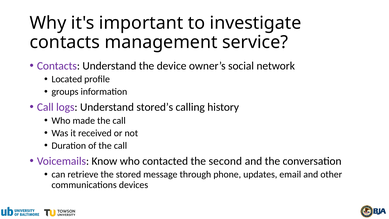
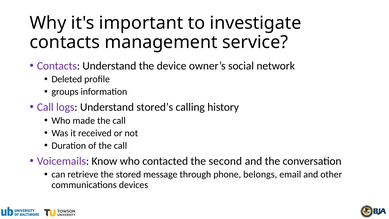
Located: Located -> Deleted
updates: updates -> belongs
